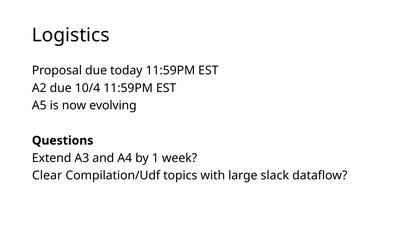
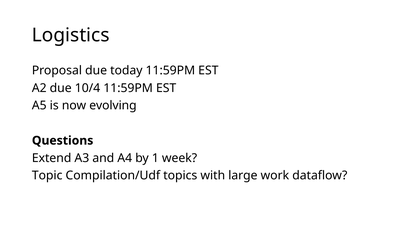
Clear: Clear -> Topic
slack: slack -> work
